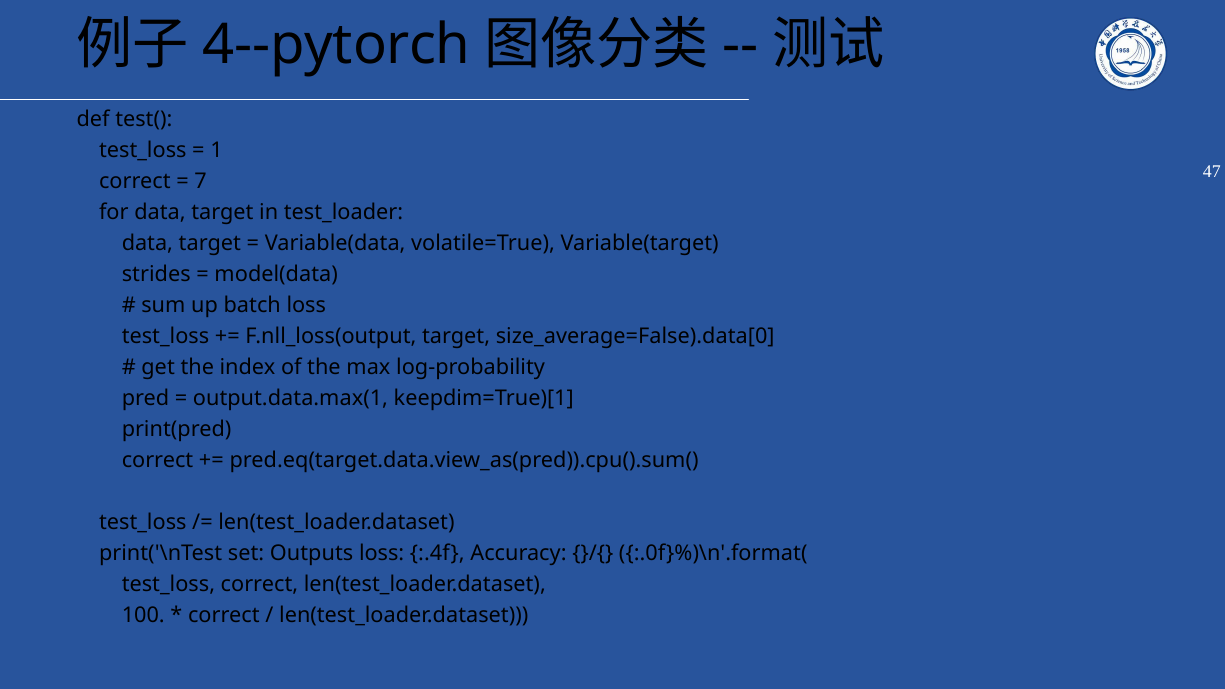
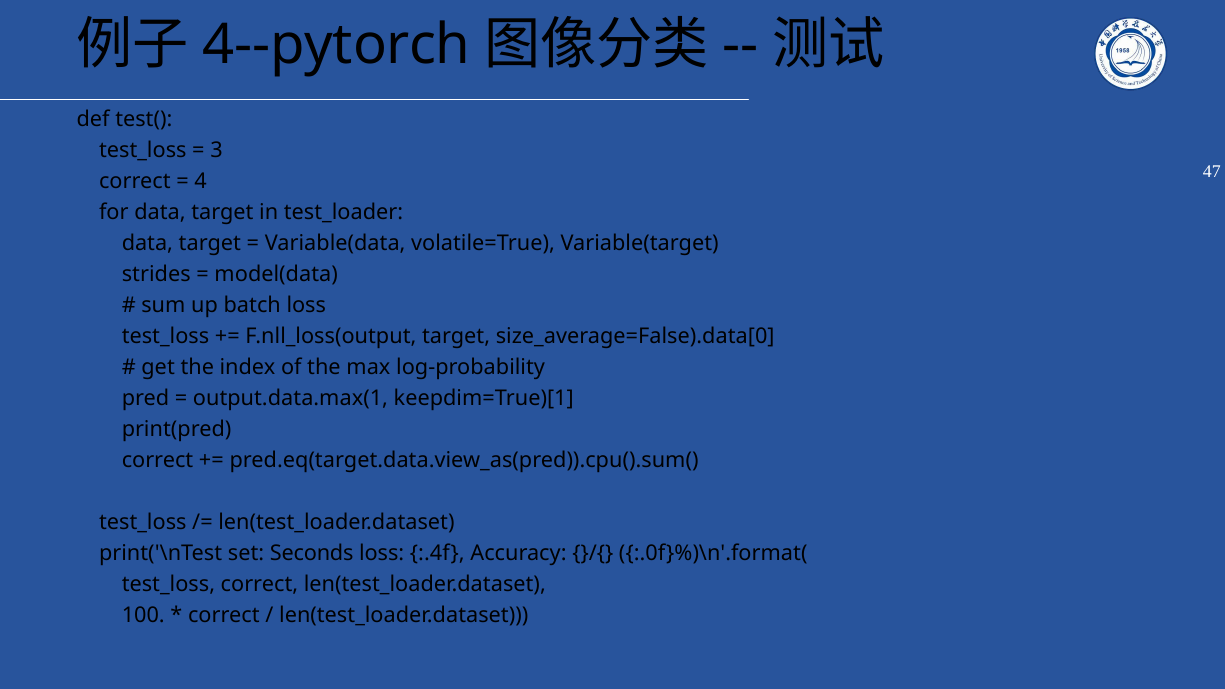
1: 1 -> 3
7: 7 -> 4
Outputs: Outputs -> Seconds
